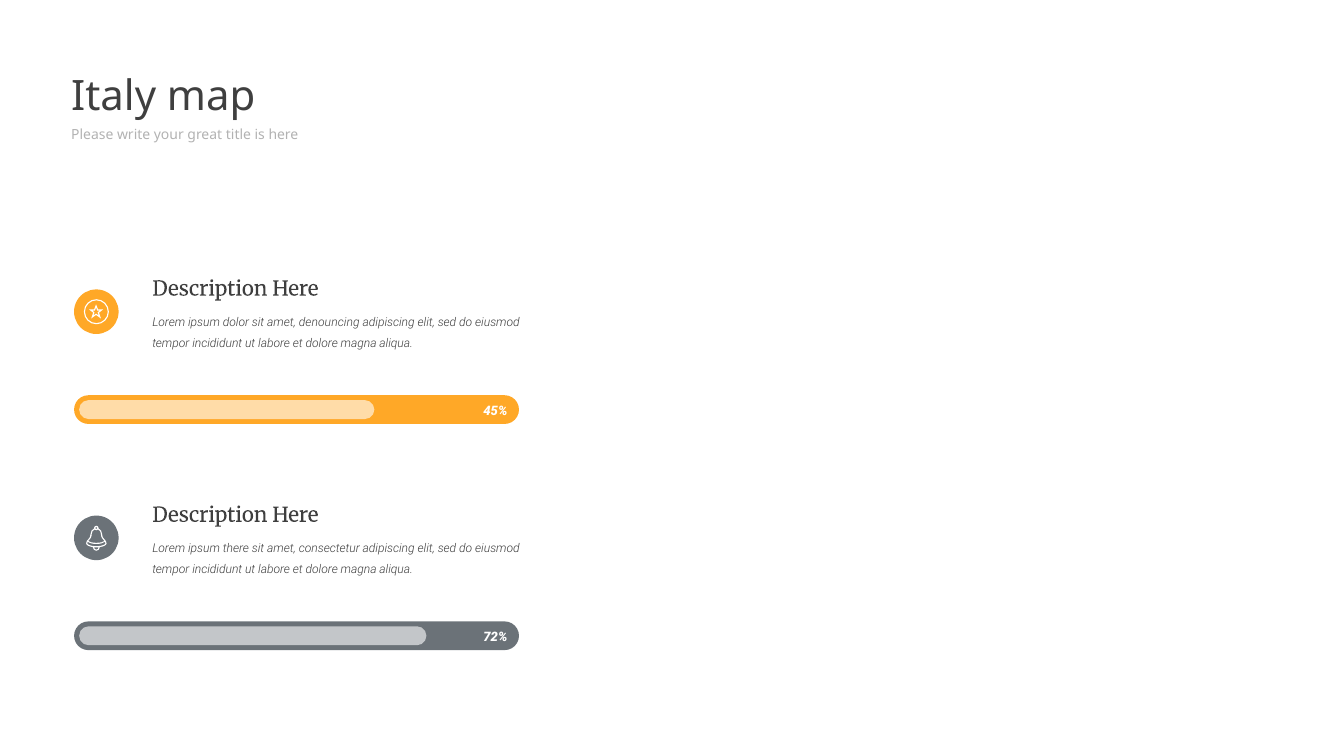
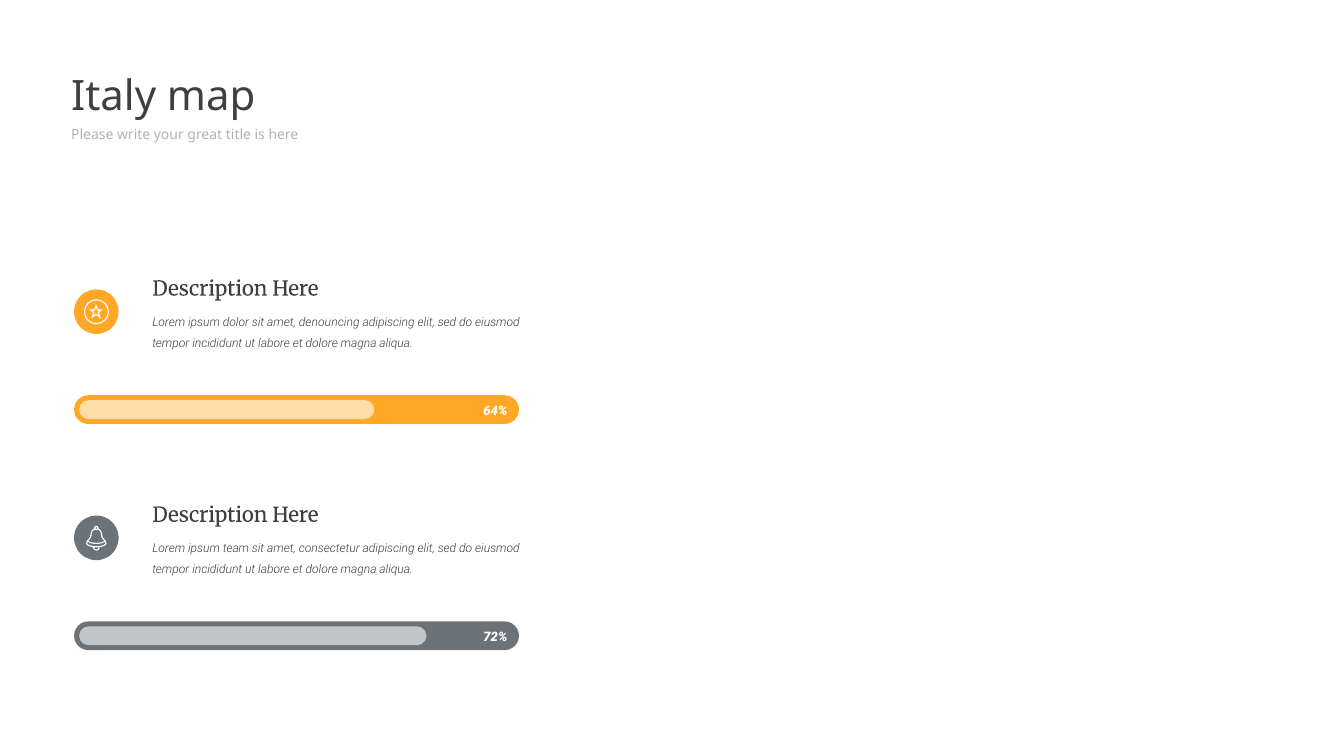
45%: 45% -> 64%
there: there -> team
